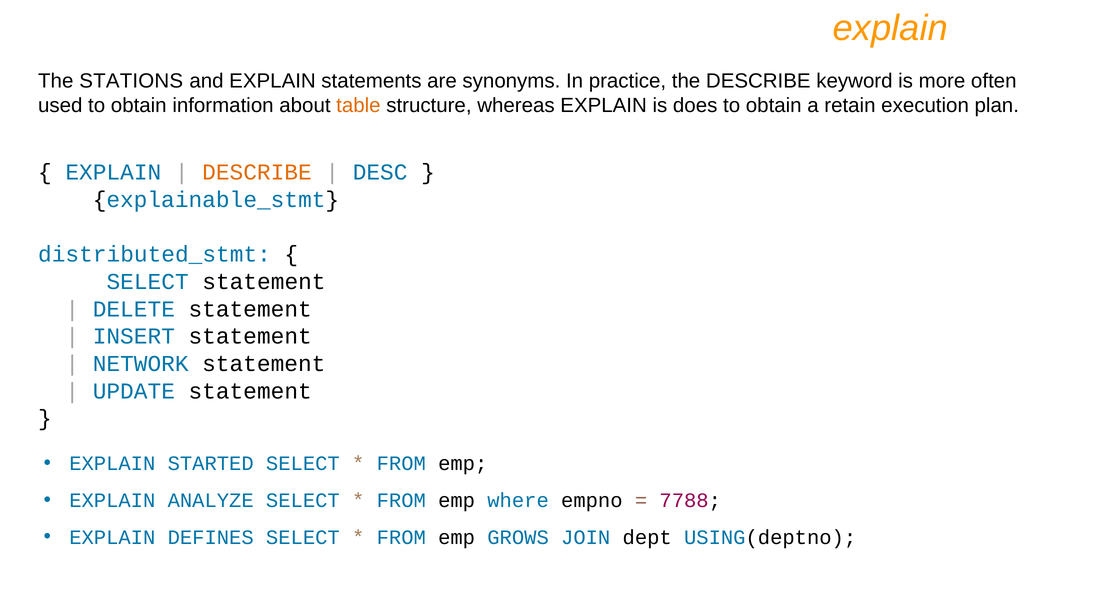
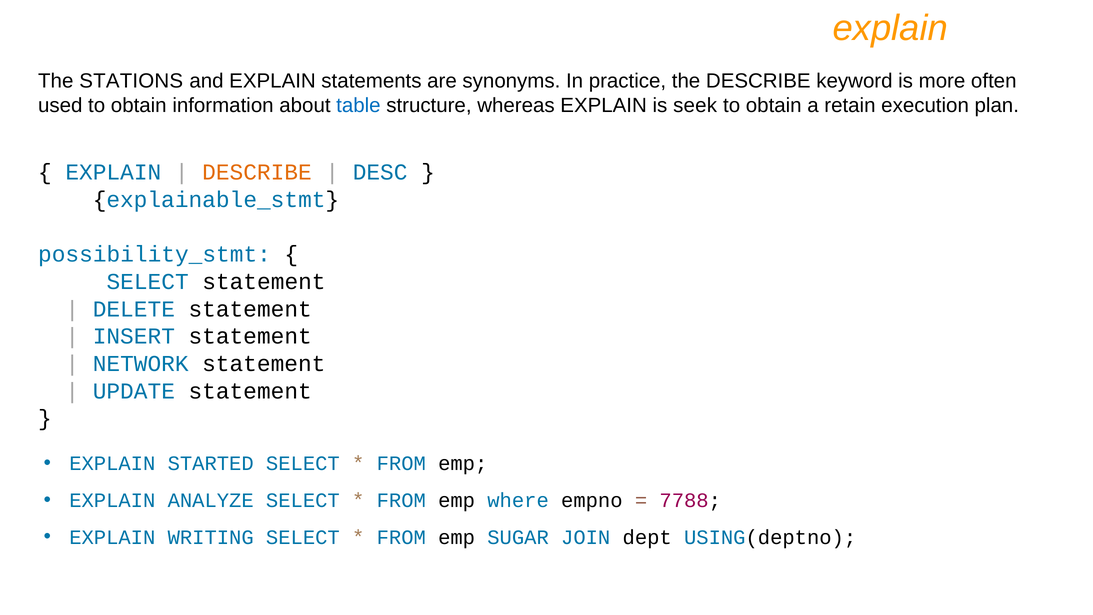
table colour: orange -> blue
does: does -> seek
distributed_stmt: distributed_stmt -> possibility_stmt
DEFINES: DEFINES -> WRITING
GROWS: GROWS -> SUGAR
